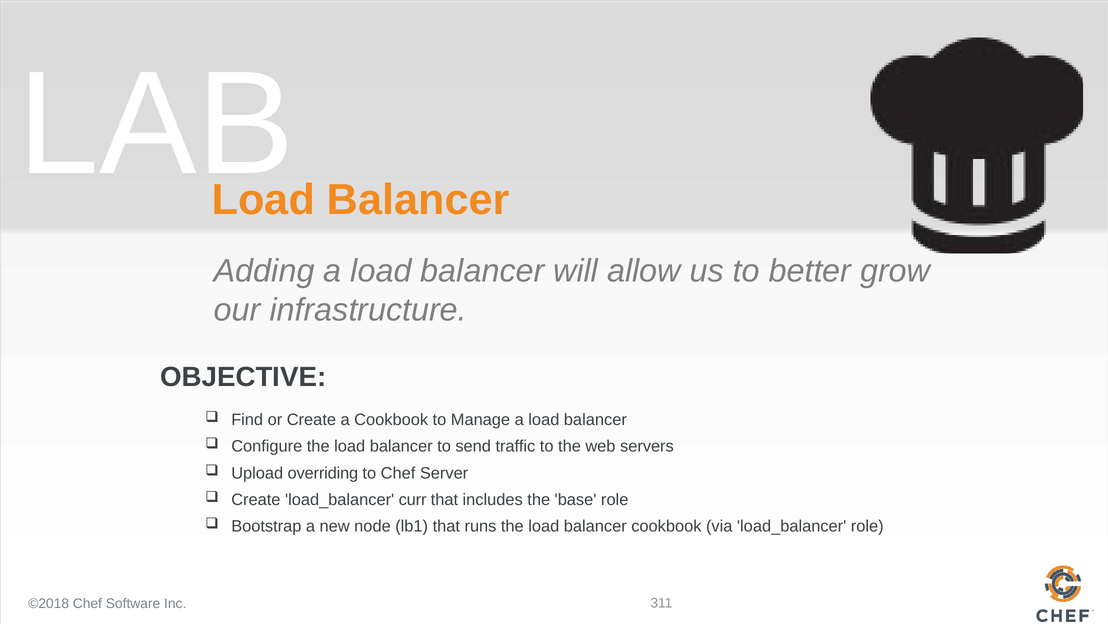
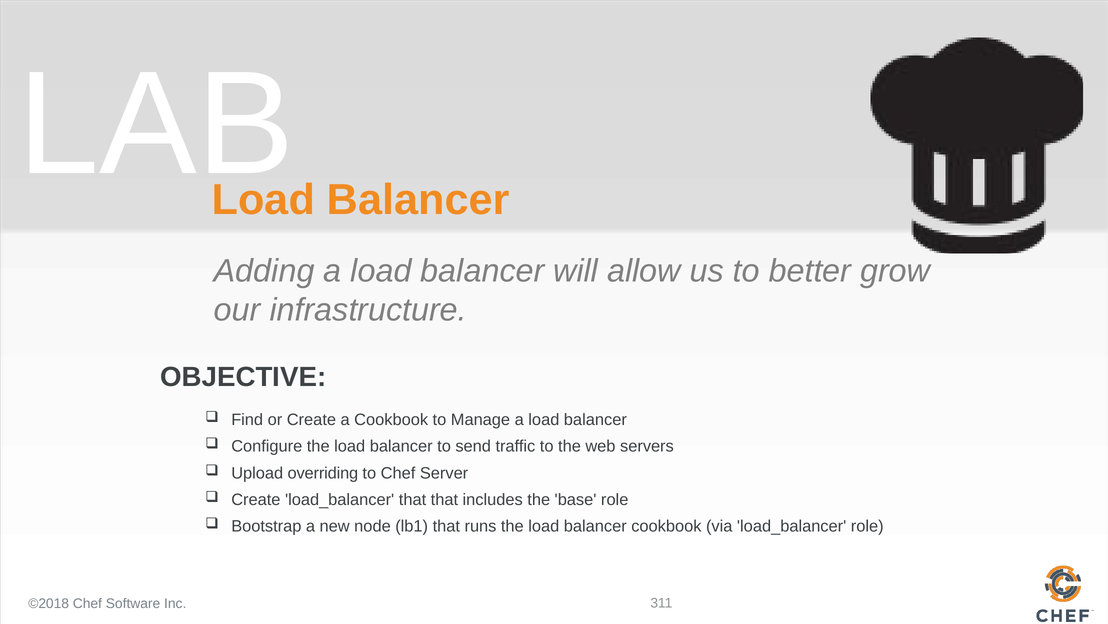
load_balancer curr: curr -> that
